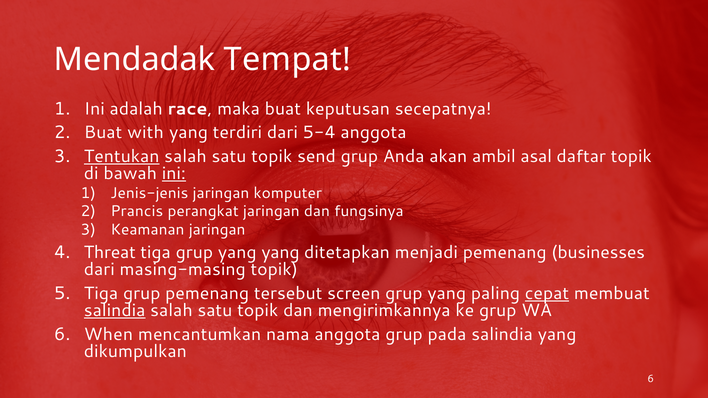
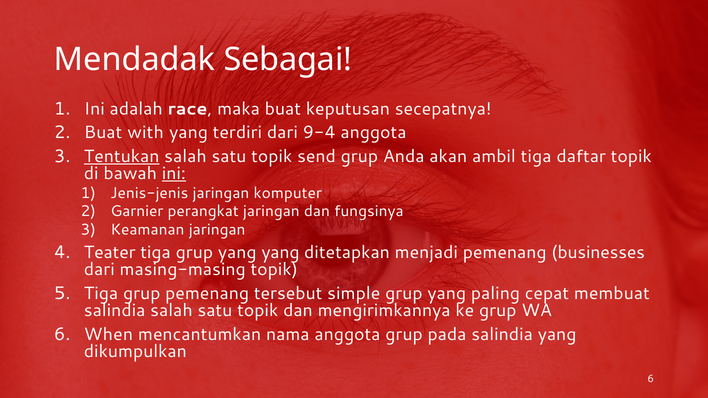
Tempat: Tempat -> Sebagai
5-4: 5-4 -> 9-4
ambil asal: asal -> tiga
Prancis: Prancis -> Garnier
Threat: Threat -> Teater
screen: screen -> simple
cepat underline: present -> none
salindia at (115, 311) underline: present -> none
